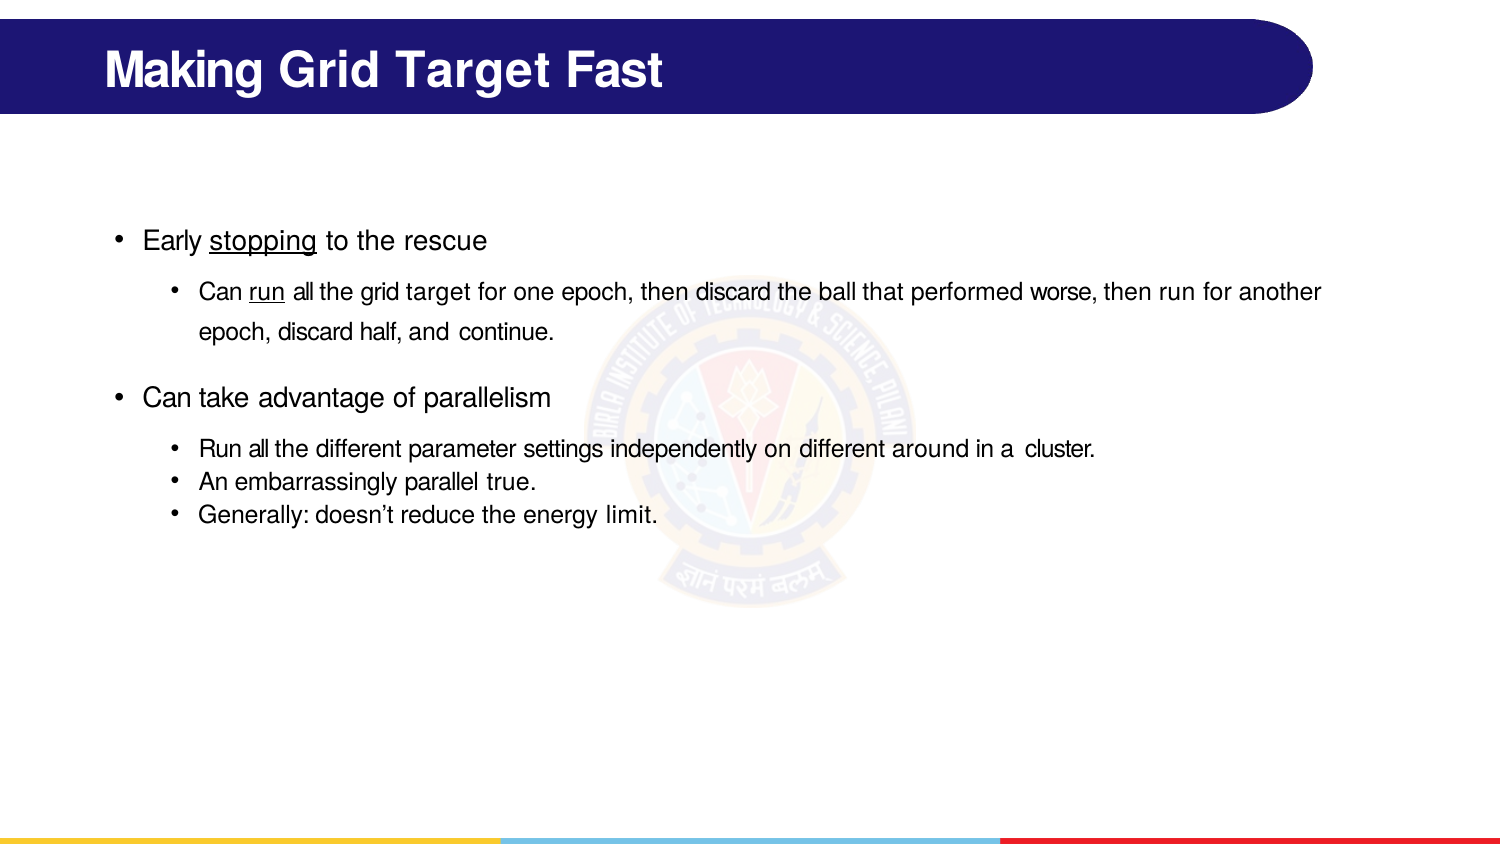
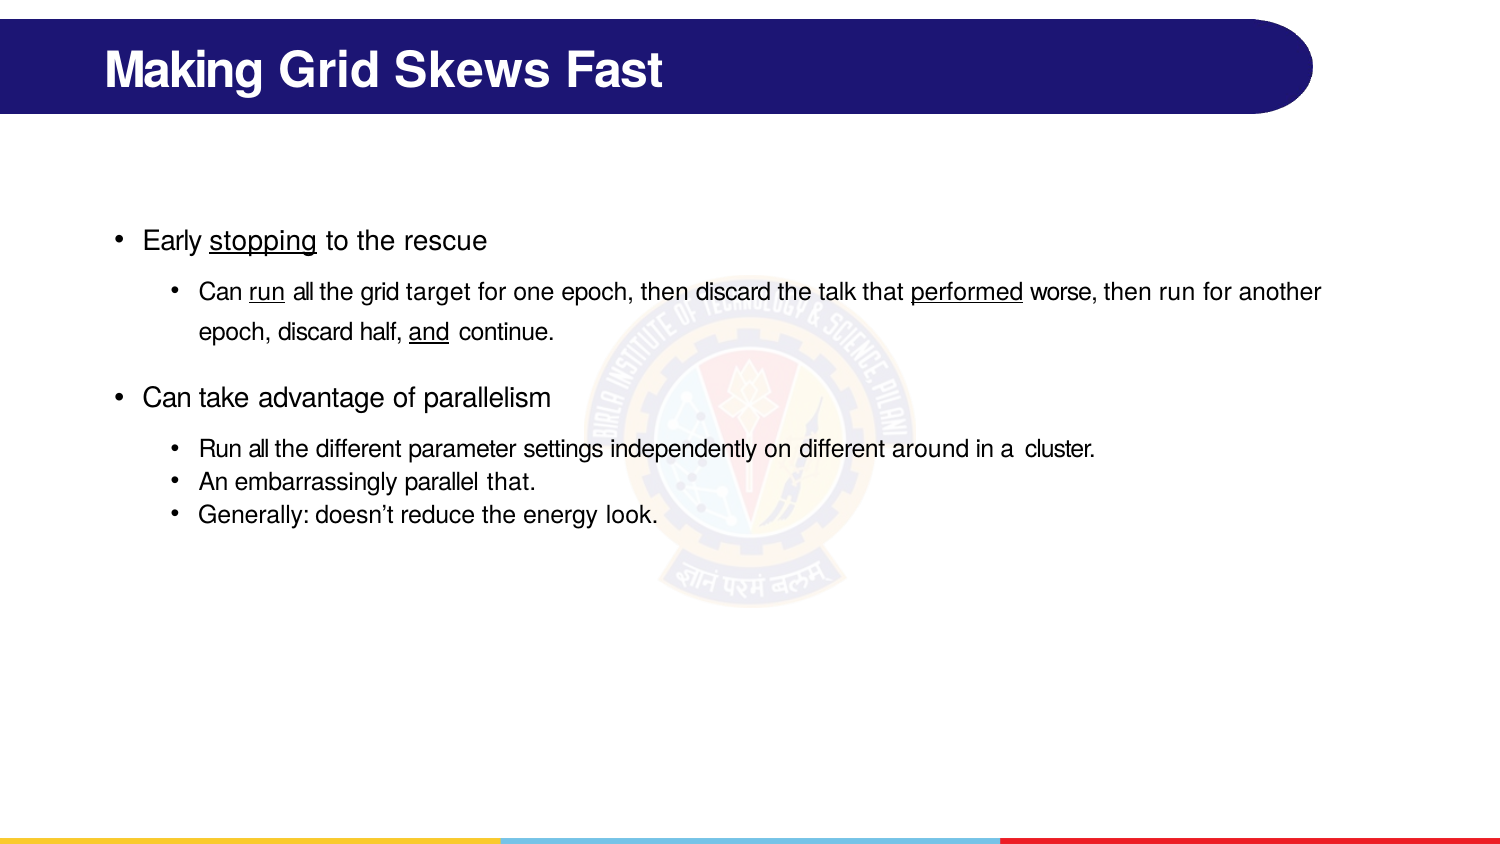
Making Grid Target: Target -> Skews
ball: ball -> talk
performed underline: none -> present
and underline: none -> present
parallel true: true -> that
limit: limit -> look
